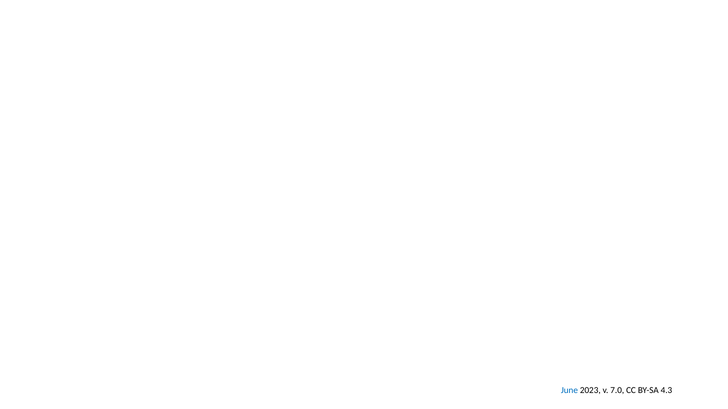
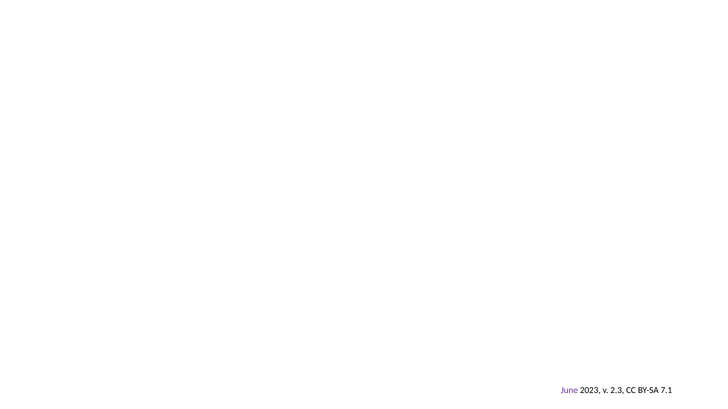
June colour: blue -> purple
7.0: 7.0 -> 2.3
4.3: 4.3 -> 7.1
